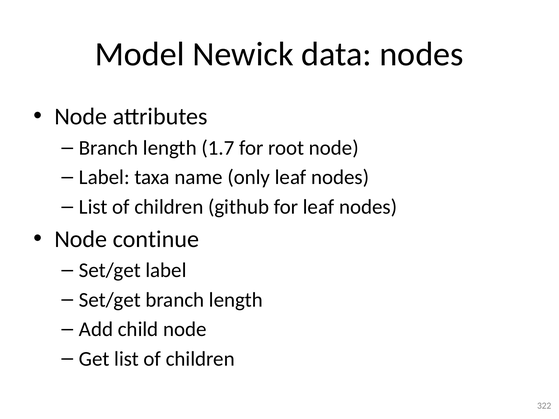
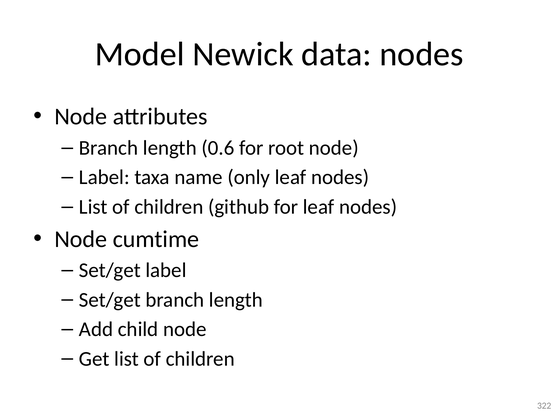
1.7: 1.7 -> 0.6
continue: continue -> cumtime
